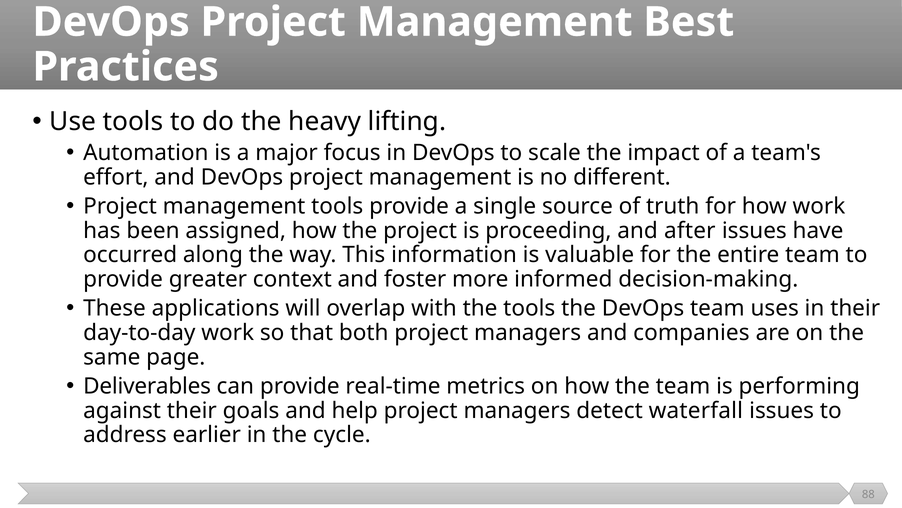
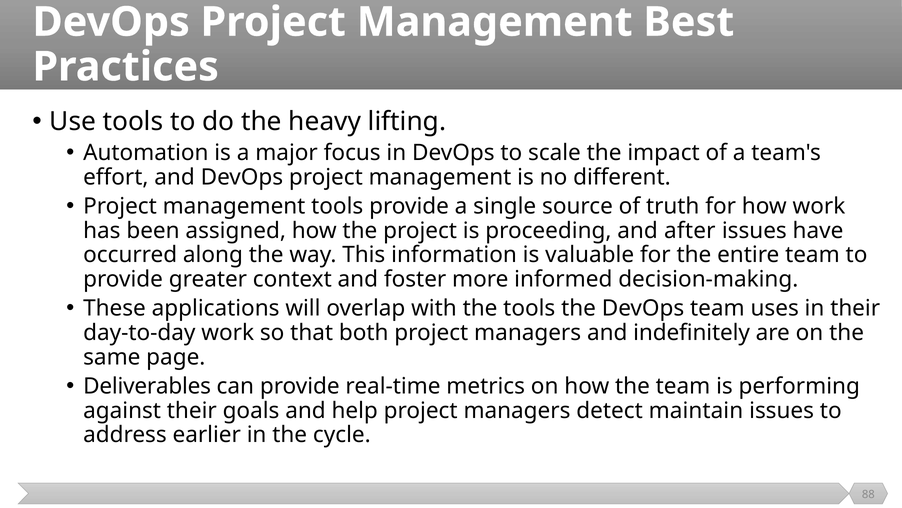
companies: companies -> indefinitely
waterfall: waterfall -> maintain
